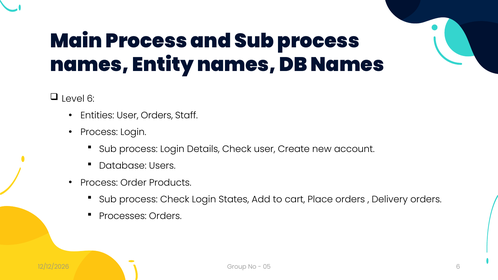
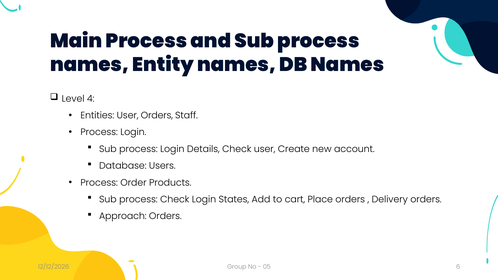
Level 6: 6 -> 4
Processes: Processes -> Approach
